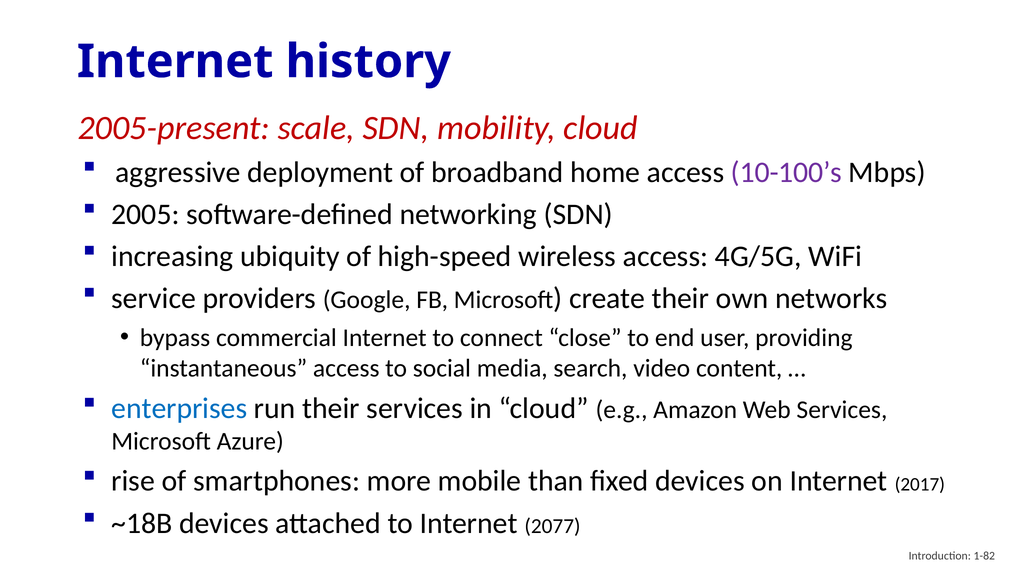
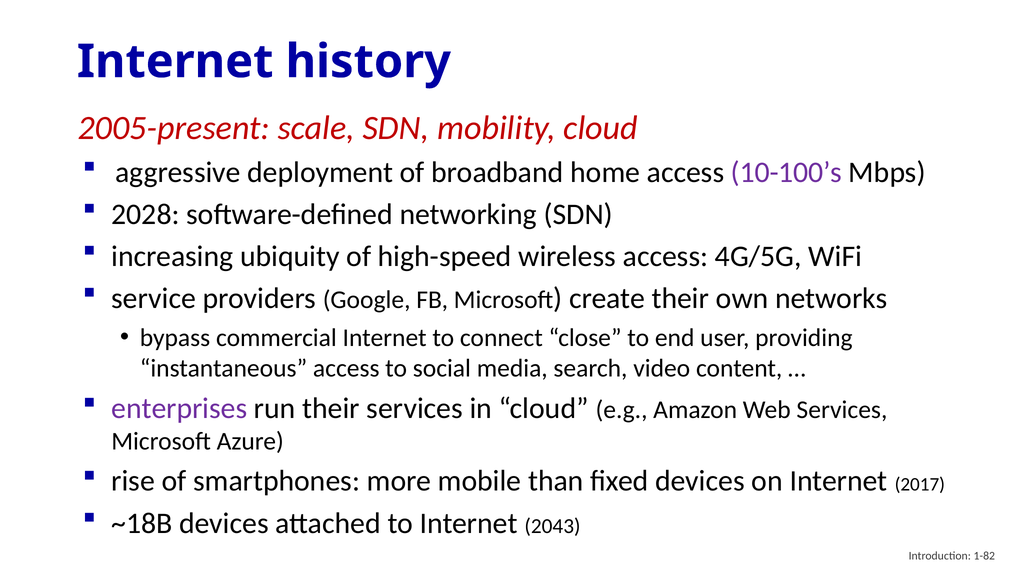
2005: 2005 -> 2028
enterprises colour: blue -> purple
2077: 2077 -> 2043
